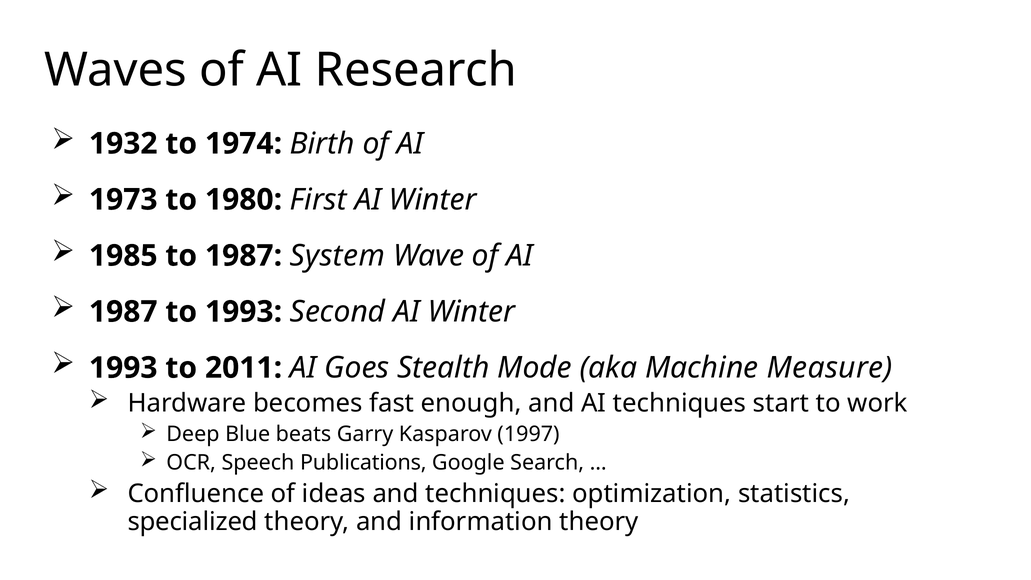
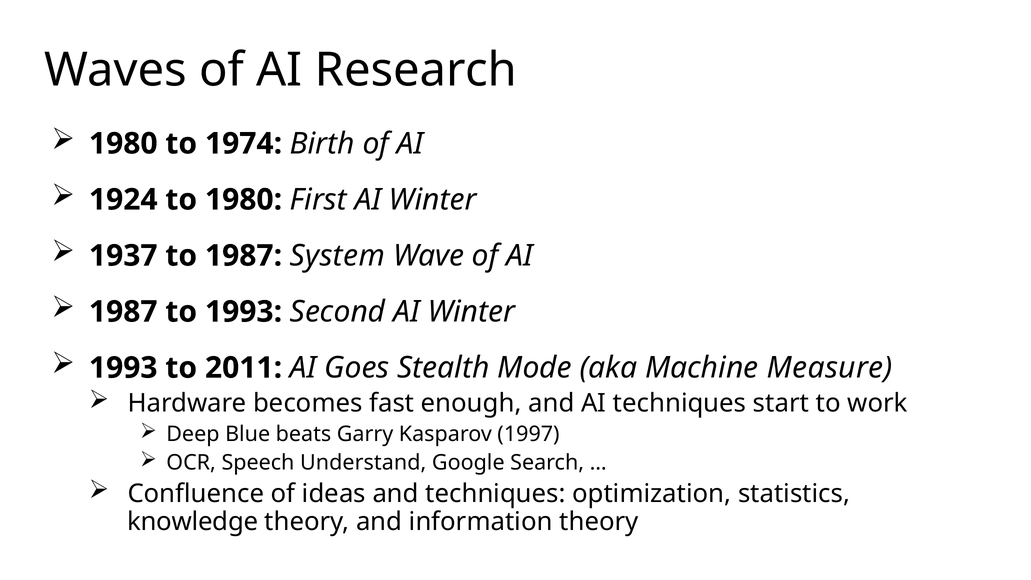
1932 at (123, 144): 1932 -> 1980
1973: 1973 -> 1924
1985: 1985 -> 1937
Publications: Publications -> Understand
specialized: specialized -> knowledge
